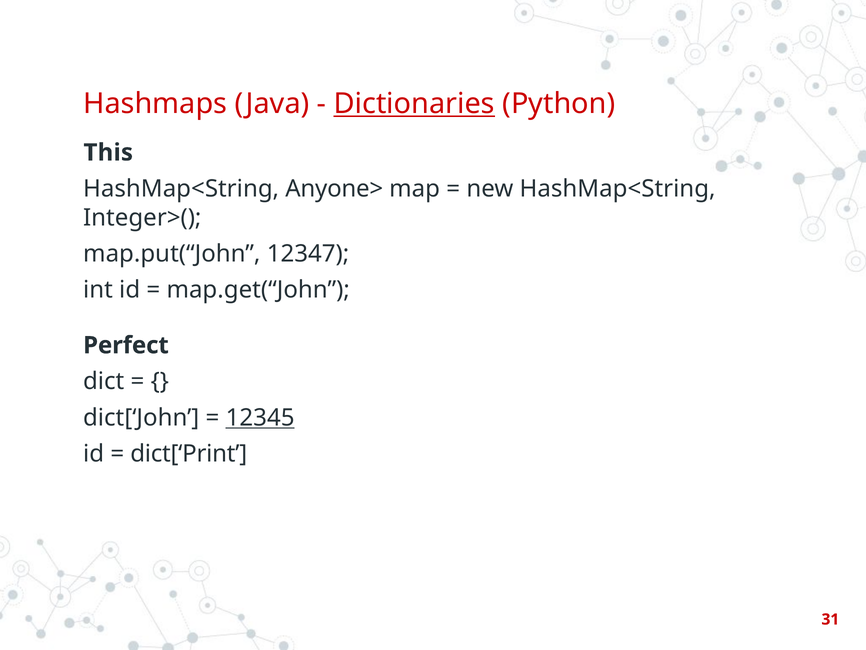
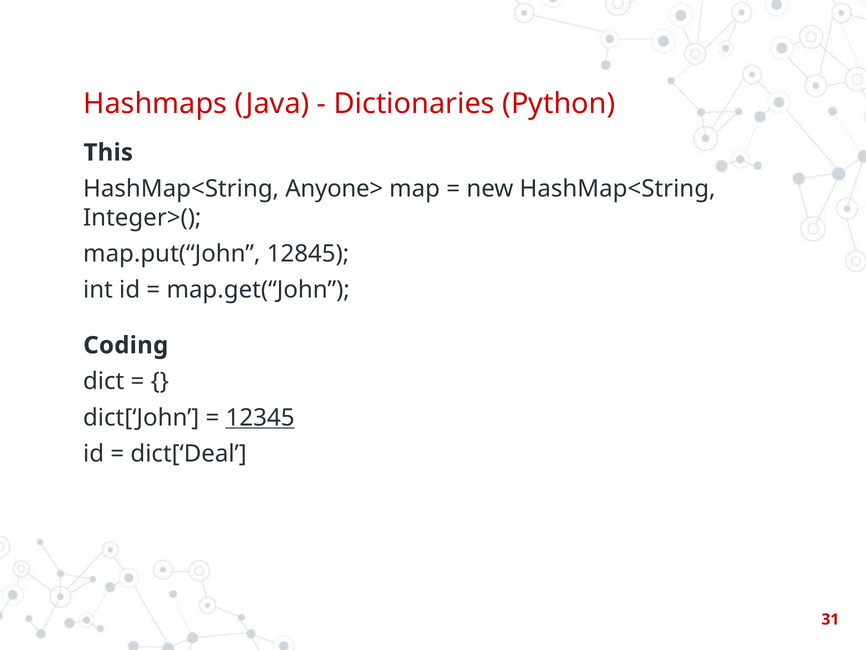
Dictionaries underline: present -> none
12347: 12347 -> 12845
Perfect: Perfect -> Coding
dict[‘Print: dict[‘Print -> dict[‘Deal
